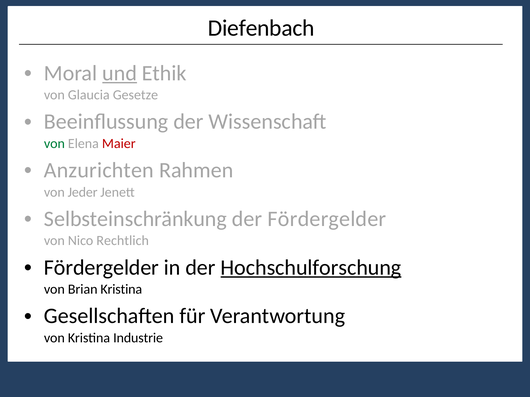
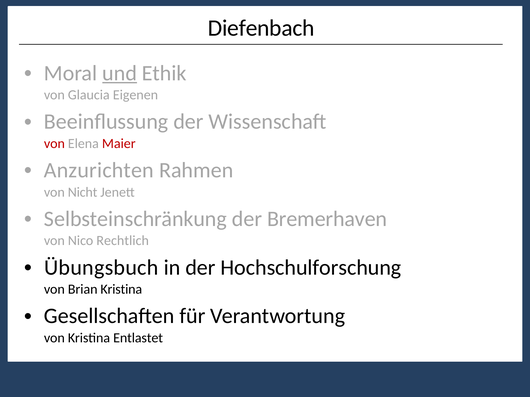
Gesetze: Gesetze -> Eigenen
von at (54, 144) colour: green -> red
Jeder: Jeder -> Nicht
der Fördergelder: Fördergelder -> Bremerhaven
Fördergelder at (101, 268): Fördergelder -> Übungsbuch
Hochschulforschung underline: present -> none
Industrie: Industrie -> Entlastet
